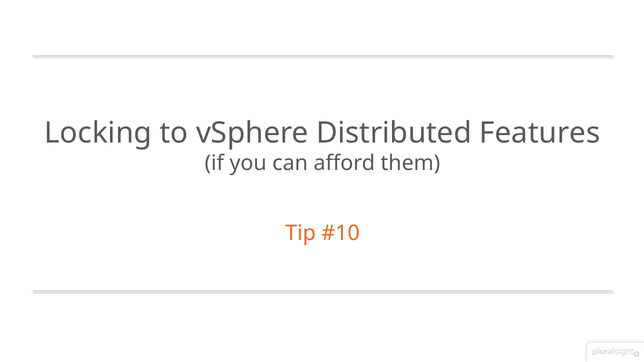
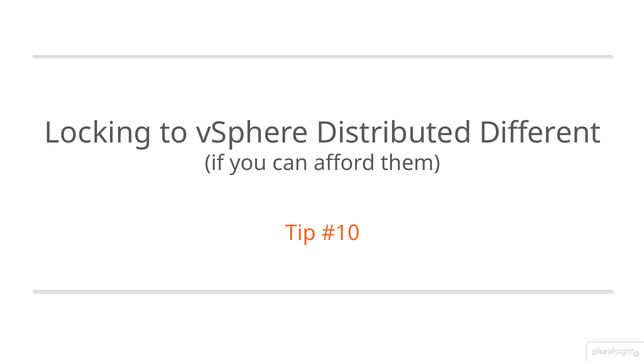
Features: Features -> Different
